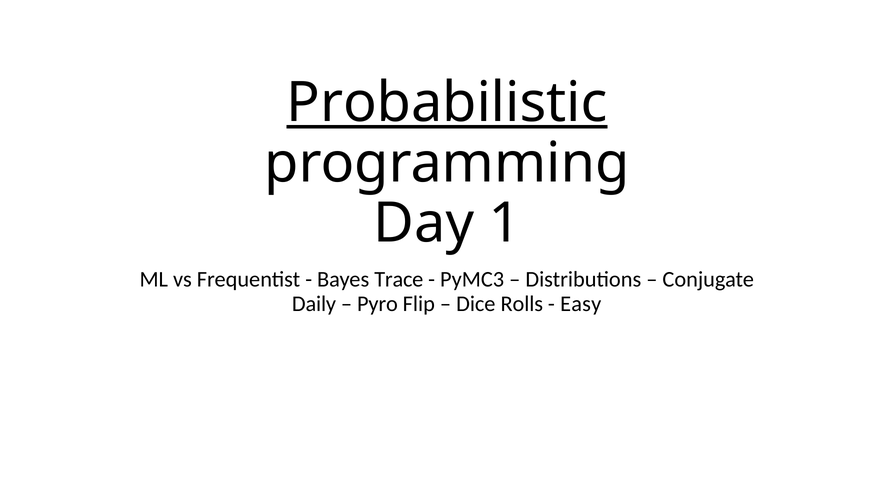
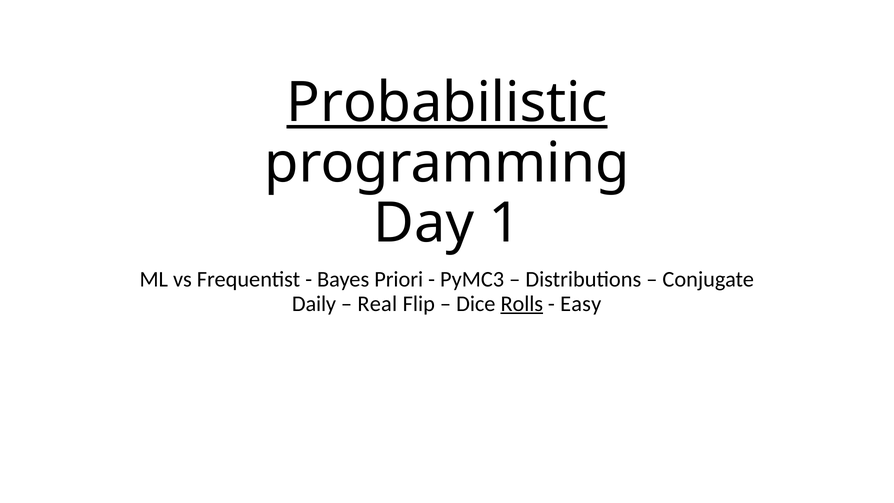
Trace: Trace -> Priori
Pyro: Pyro -> Real
Rolls underline: none -> present
